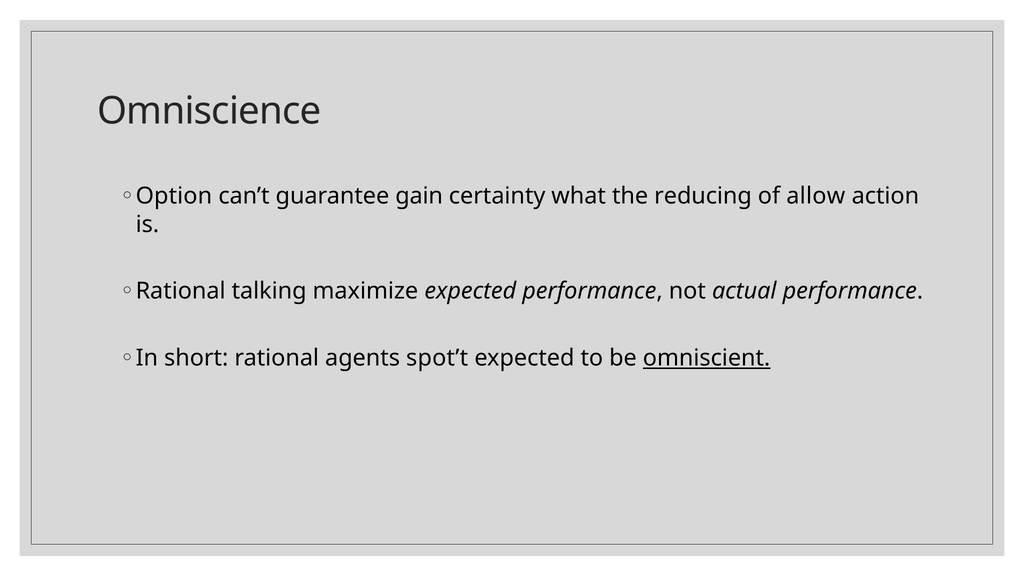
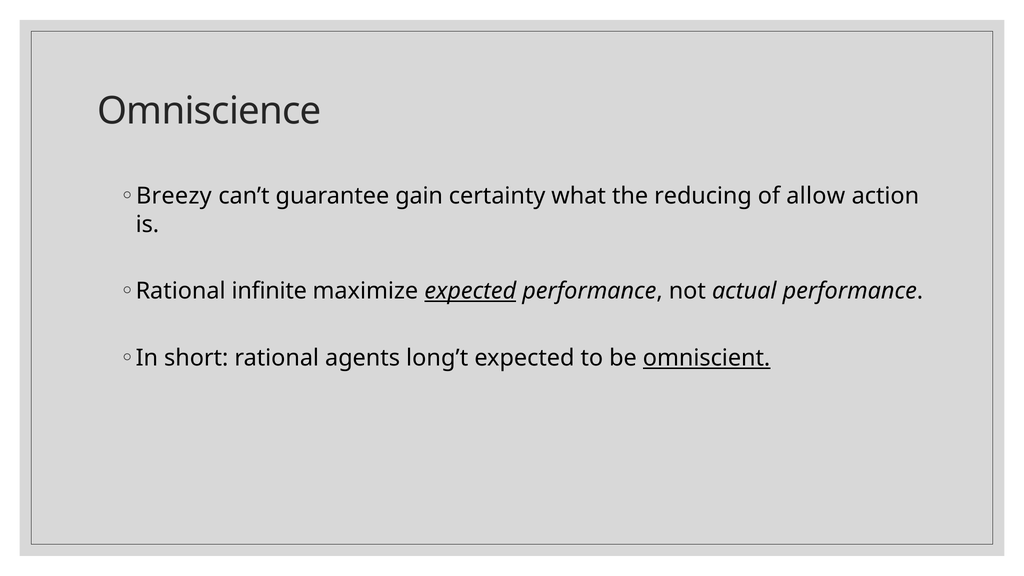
Option: Option -> Breezy
talking: talking -> infinite
expected at (470, 291) underline: none -> present
spot’t: spot’t -> long’t
